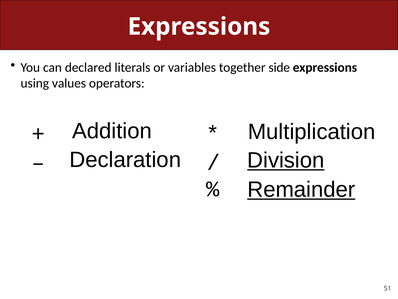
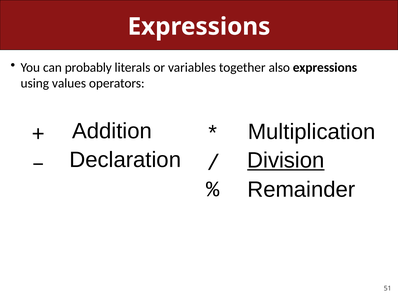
declared: declared -> probably
side: side -> also
Remainder underline: present -> none
